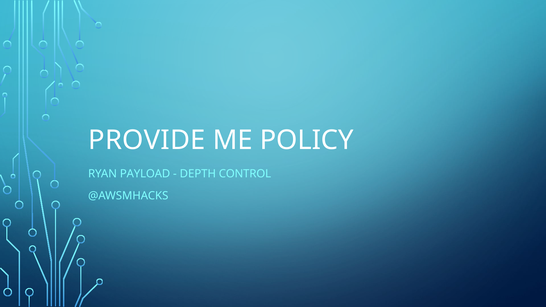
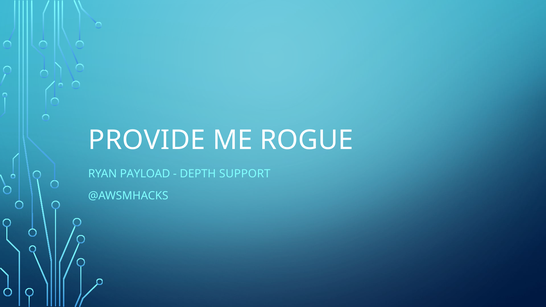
POLICY: POLICY -> ROGUE
CONTROL: CONTROL -> SUPPORT
